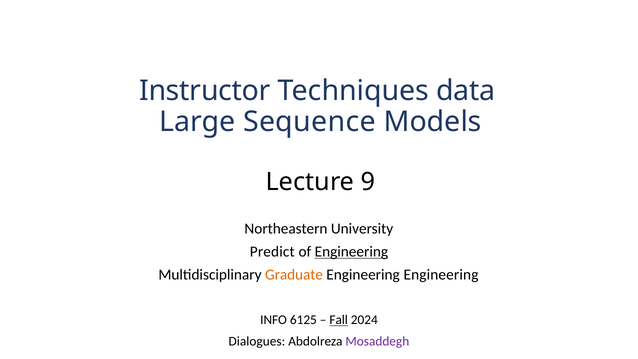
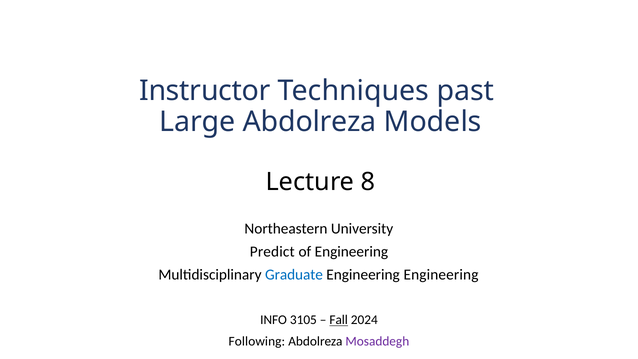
data: data -> past
Large Sequence: Sequence -> Abdolreza
9: 9 -> 8
Engineering at (351, 252) underline: present -> none
Graduate colour: orange -> blue
6125: 6125 -> 3105
Dialogues: Dialogues -> Following
